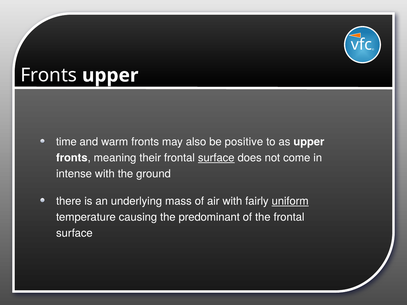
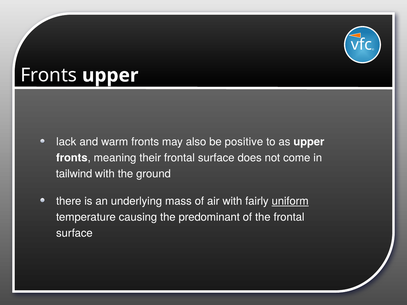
time: time -> lack
surface at (216, 158) underline: present -> none
intense: intense -> tailwind
